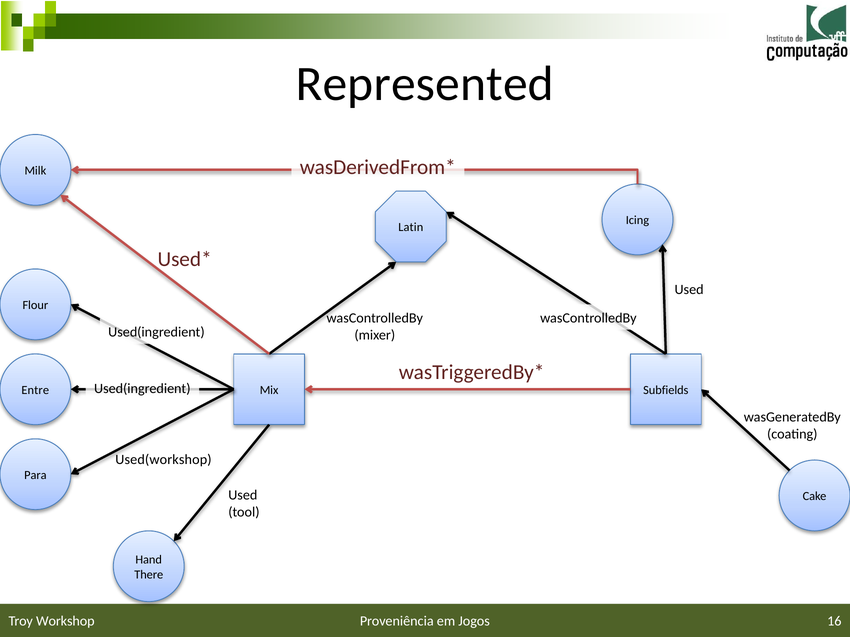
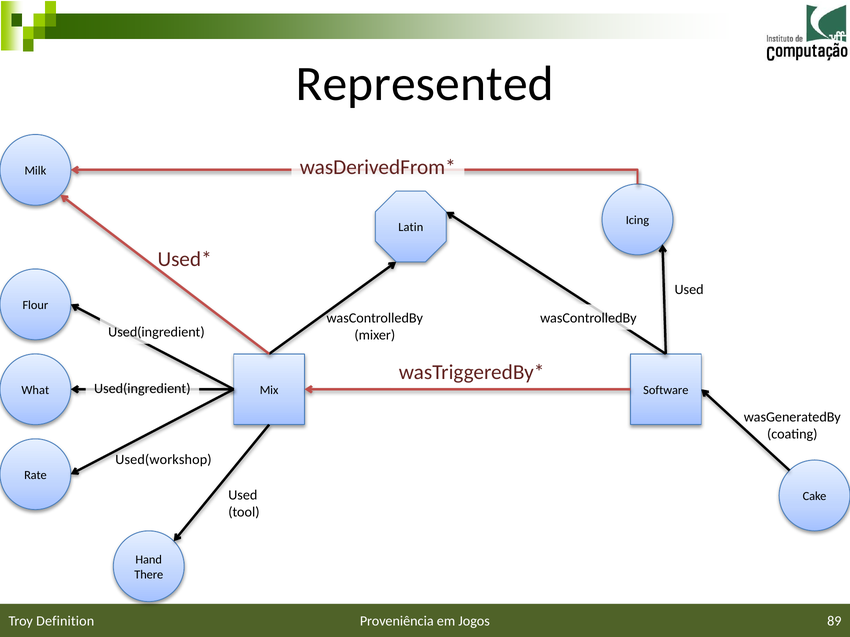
Subfields: Subfields -> Software
Entre: Entre -> What
Para: Para -> Rate
16: 16 -> 89
Workshop: Workshop -> Definition
